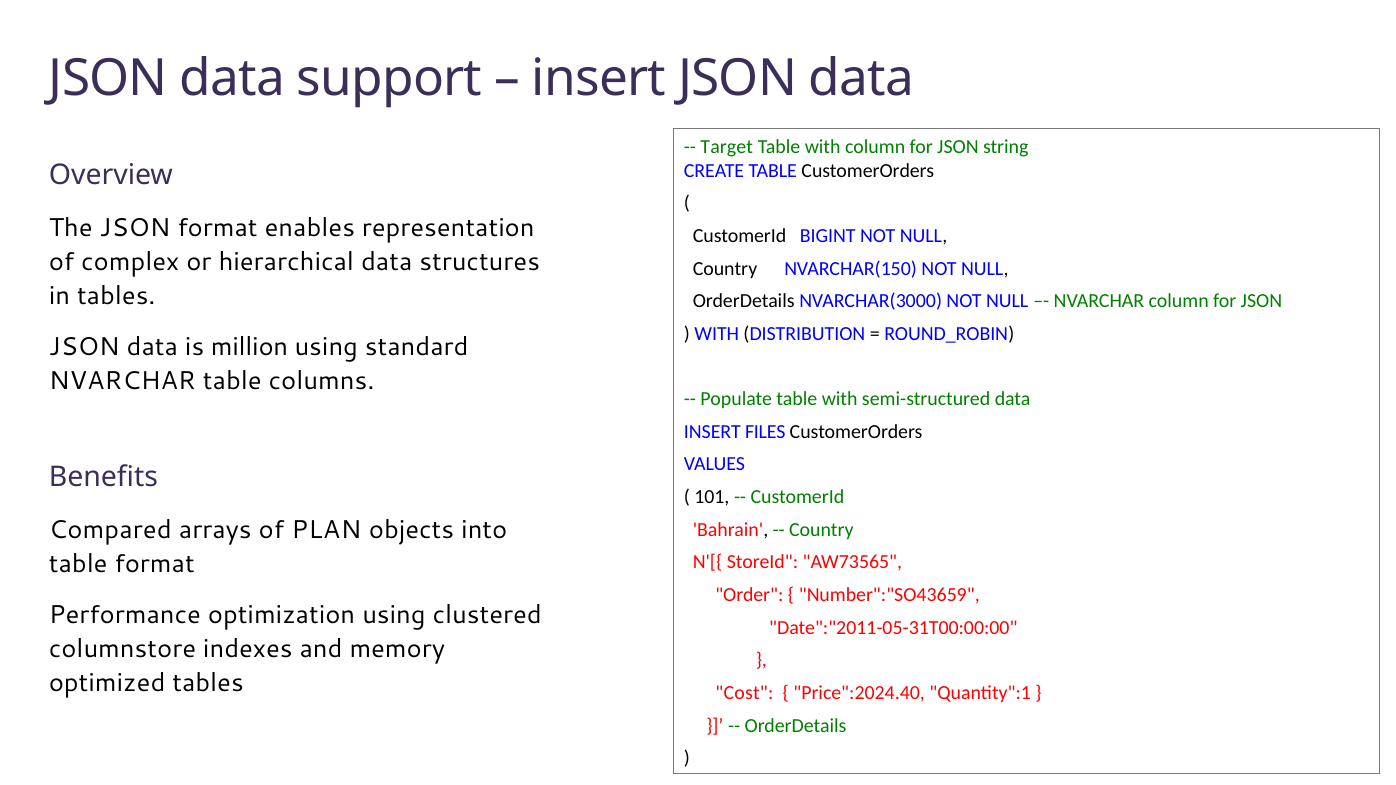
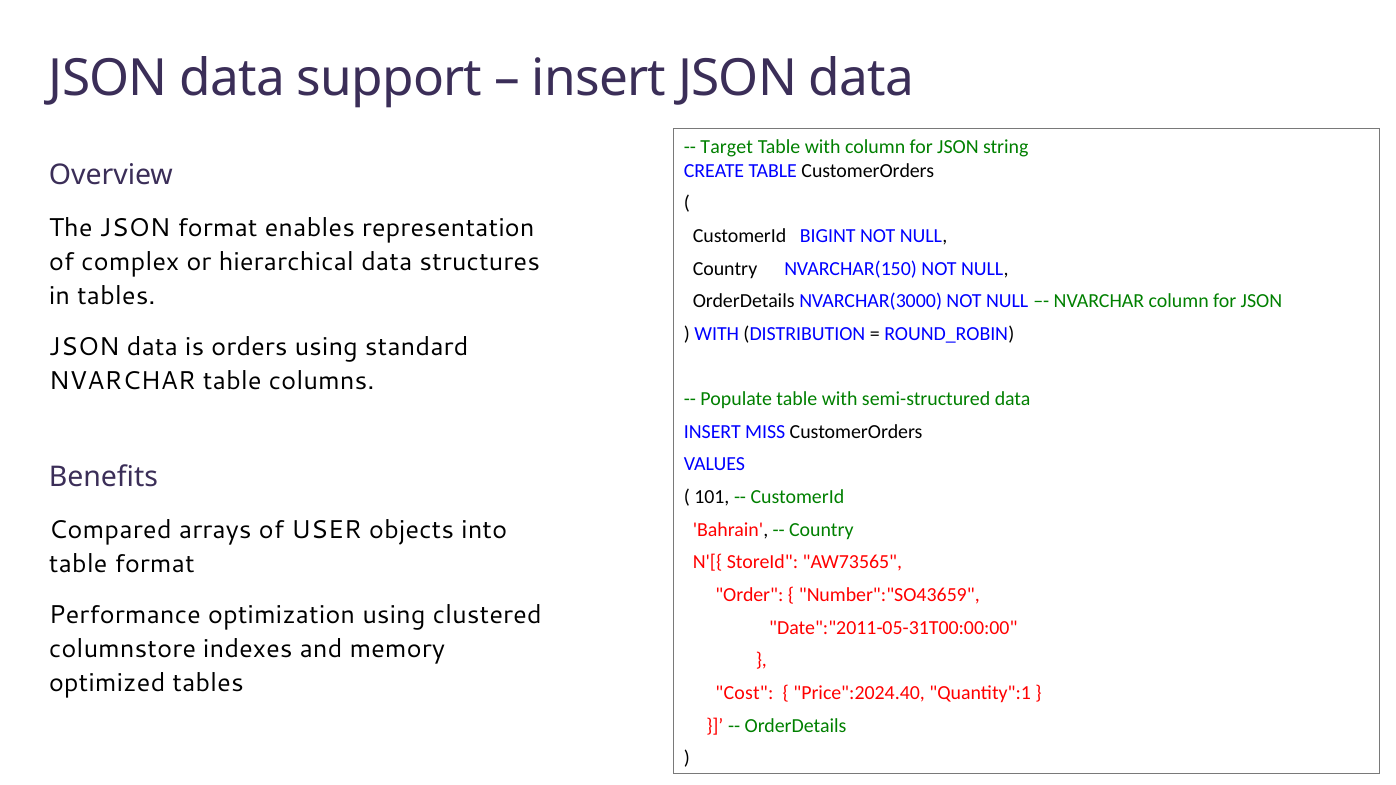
million: million -> orders
FILES: FILES -> MISS
PLAN: PLAN -> USER
